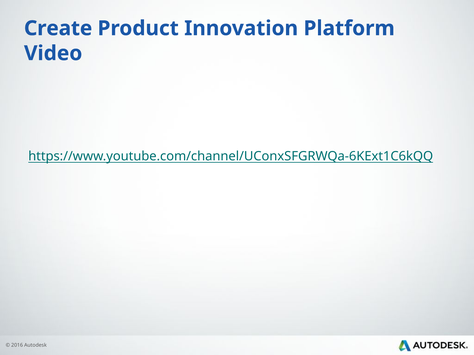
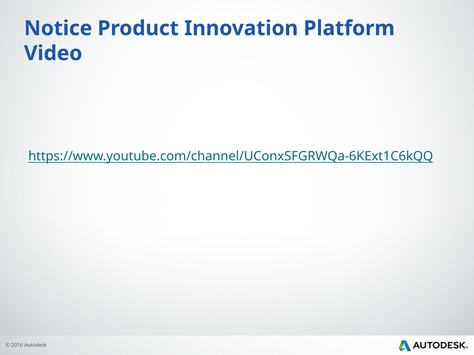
Create: Create -> Notice
